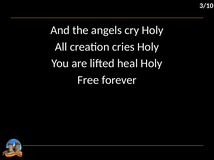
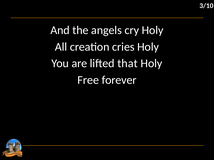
heal: heal -> that
